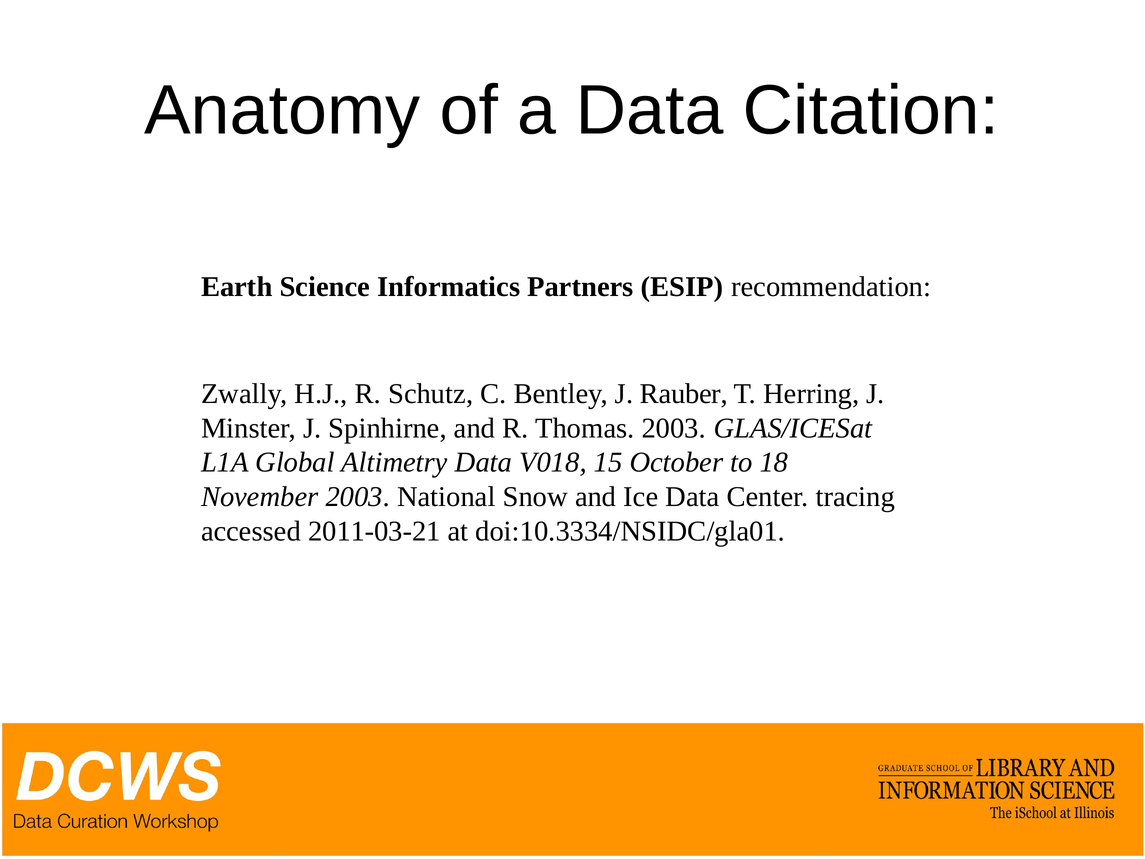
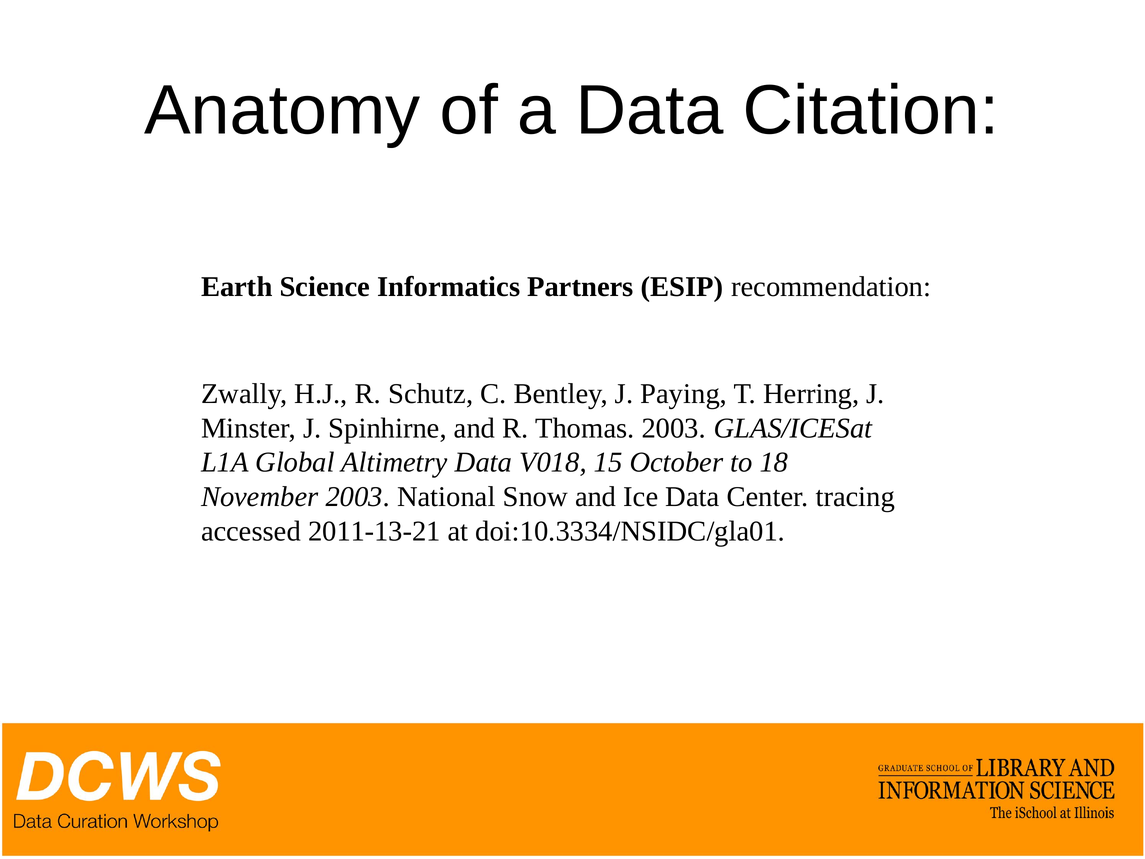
Rauber: Rauber -> Paying
2011-03-21: 2011-03-21 -> 2011-13-21
